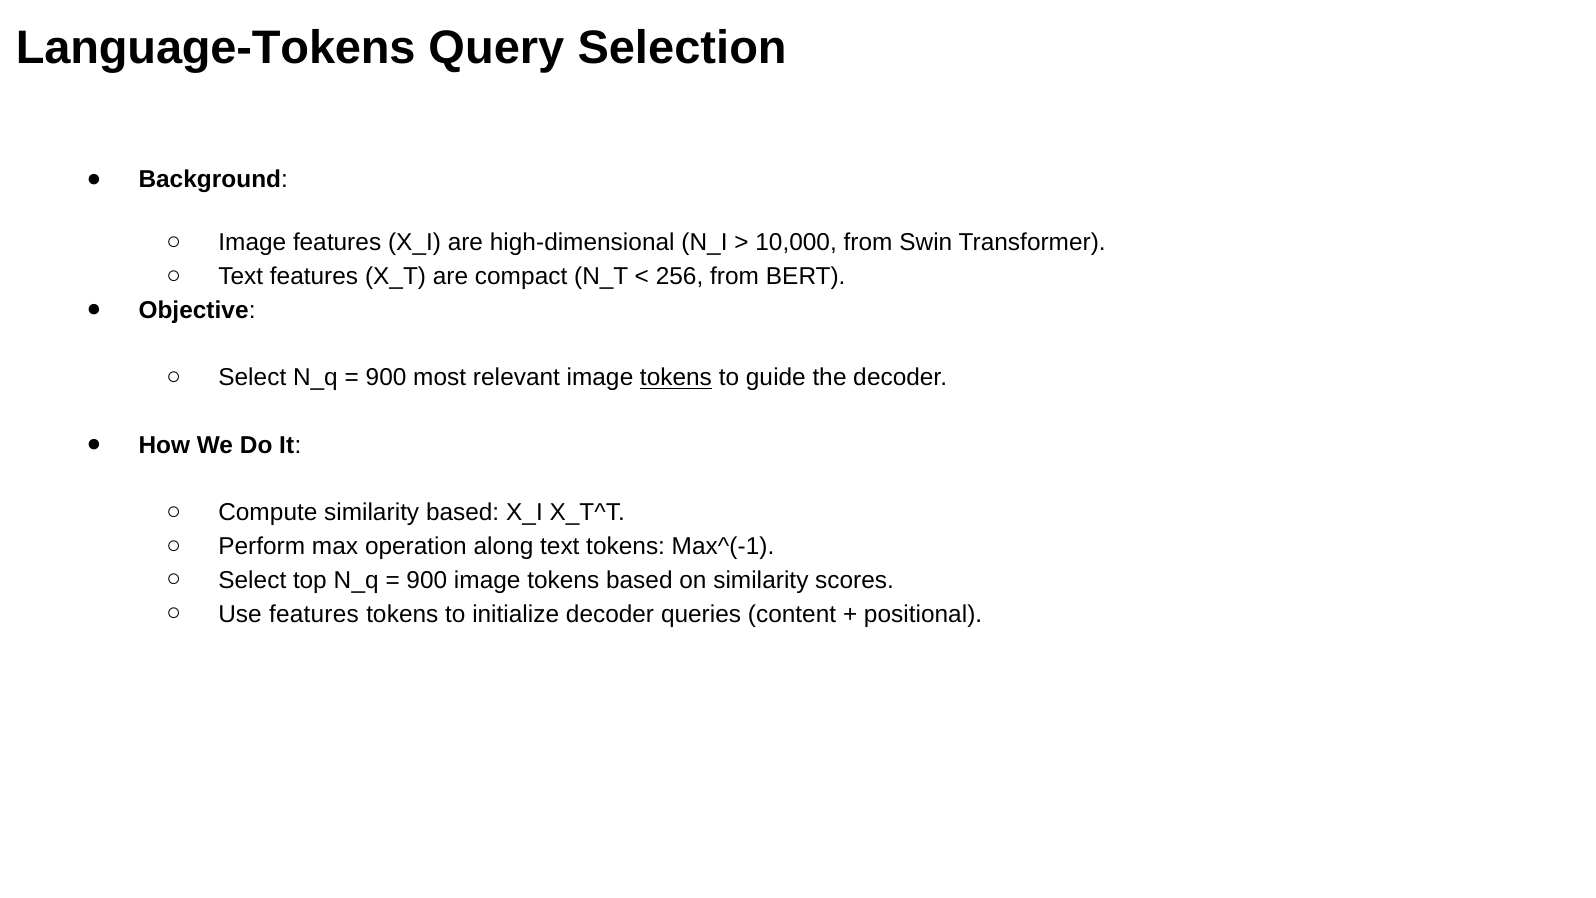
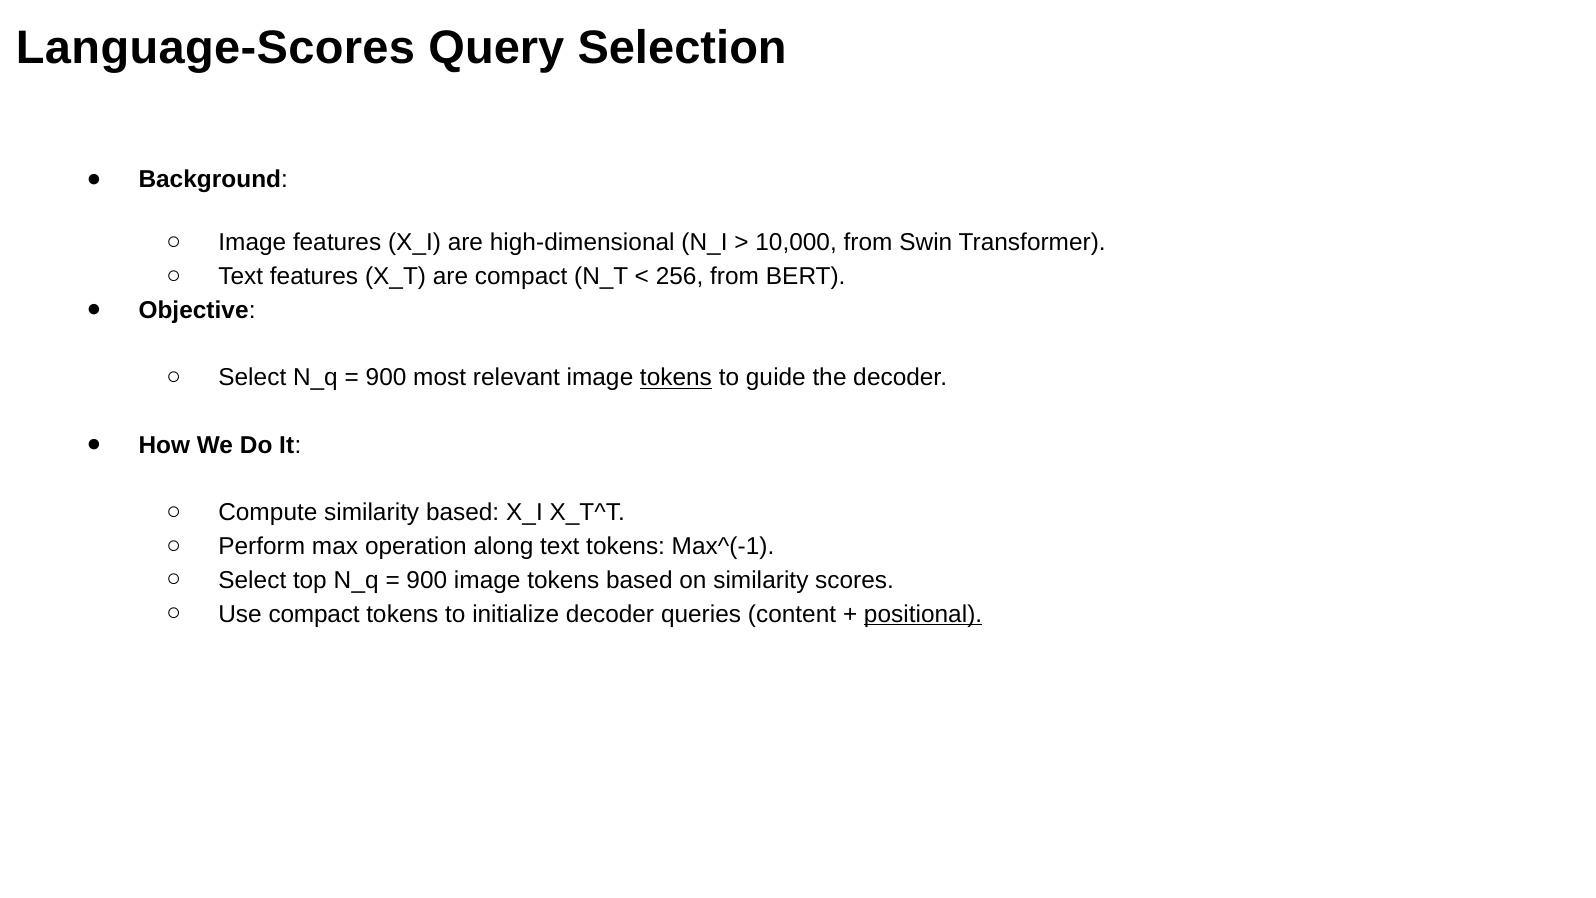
Language-Tokens: Language-Tokens -> Language-Scores
Use features: features -> compact
positional underline: none -> present
